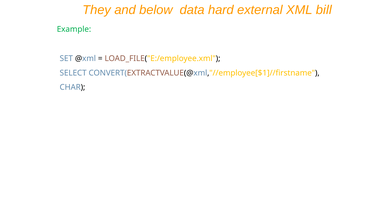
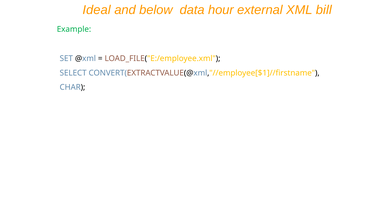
They: They -> Ideal
hard: hard -> hour
